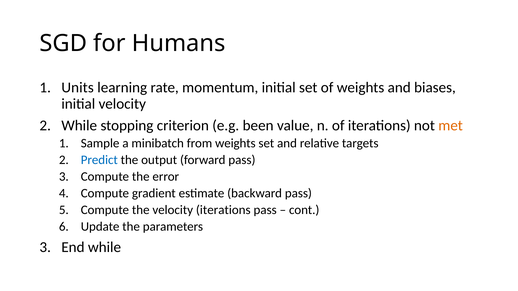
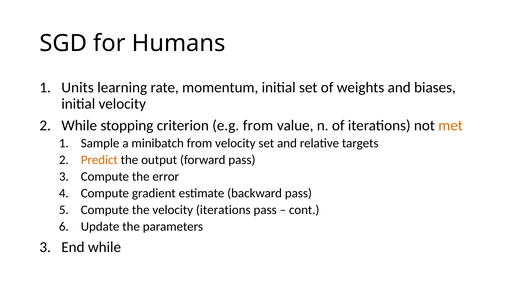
e.g been: been -> from
from weights: weights -> velocity
Predict colour: blue -> orange
